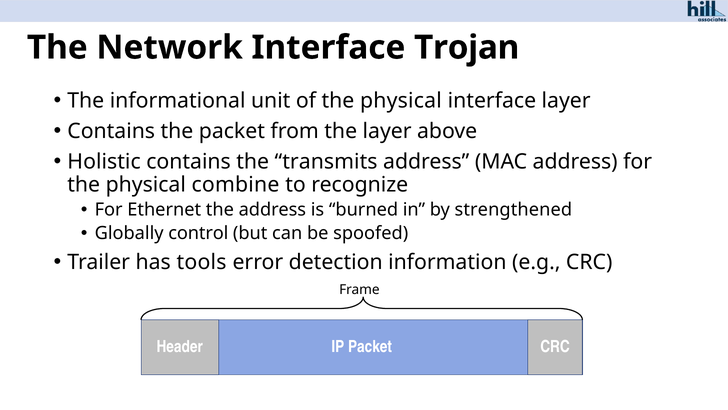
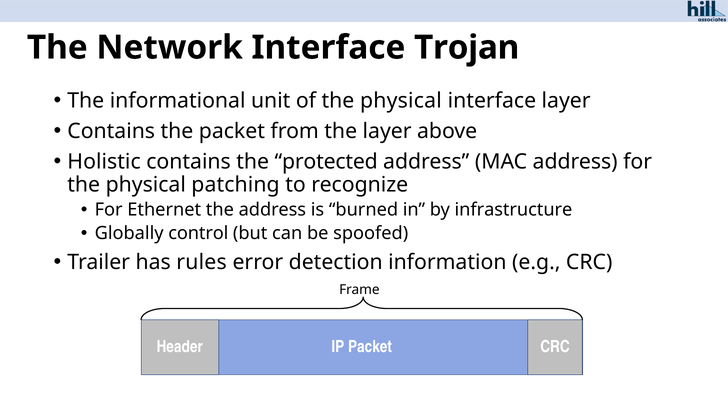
transmits: transmits -> protected
combine: combine -> patching
strengthened: strengthened -> infrastructure
tools: tools -> rules
